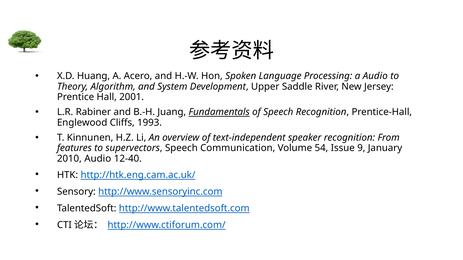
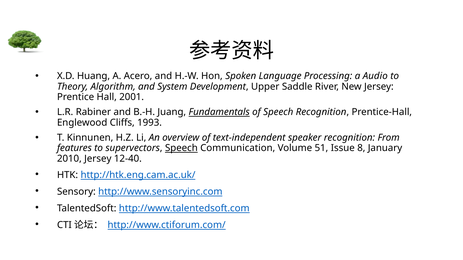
Speech at (181, 148) underline: none -> present
54: 54 -> 51
9: 9 -> 8
2010 Audio: Audio -> Jersey
